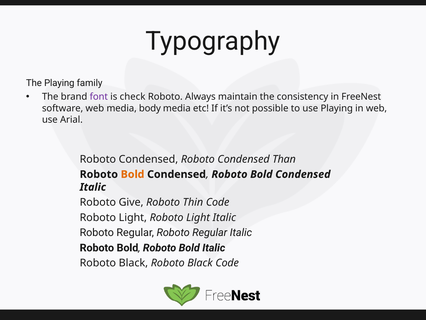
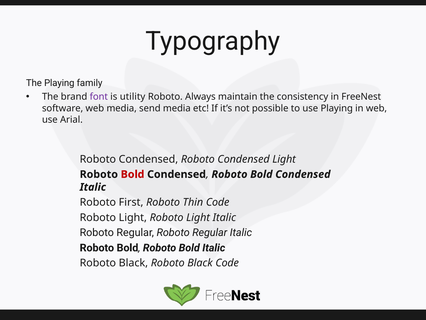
check: check -> utility
body: body -> send
Condensed Than: Than -> Light
Bold at (133, 174) colour: orange -> red
Give: Give -> First
